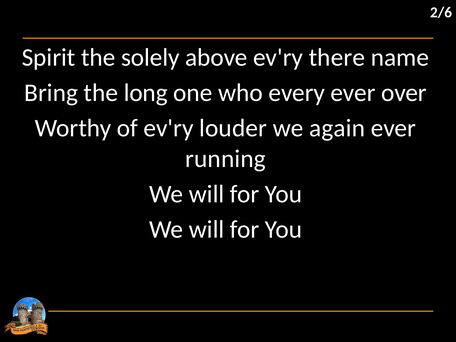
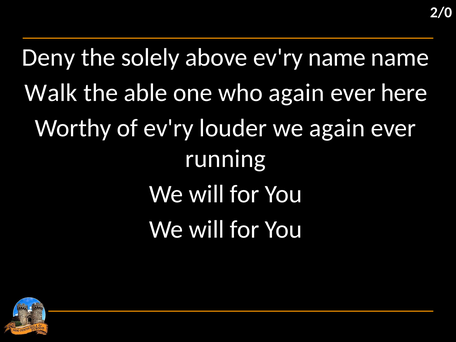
2/6: 2/6 -> 2/0
Spirit: Spirit -> Deny
ev'ry there: there -> name
Bring: Bring -> Walk
long: long -> able
who every: every -> again
over: over -> here
